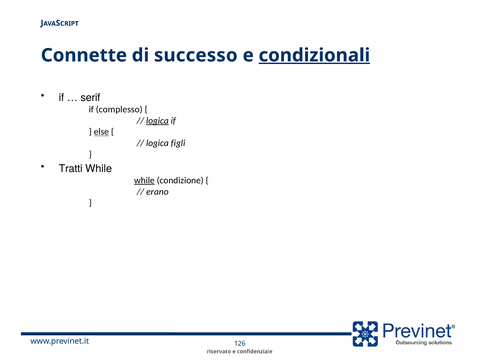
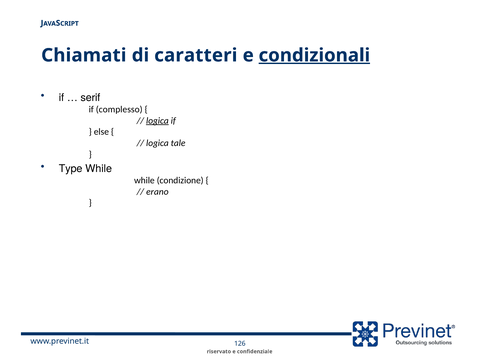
Connette: Connette -> Chiamati
successo: successo -> caratteri
else underline: present -> none
figli: figli -> tale
Tratti: Tratti -> Type
while at (144, 180) underline: present -> none
